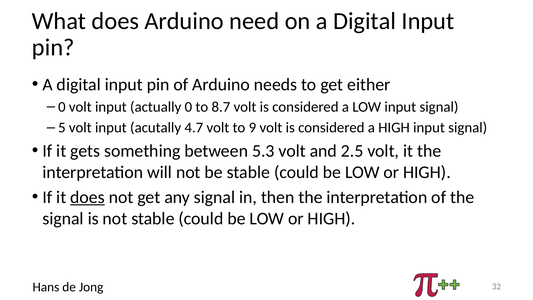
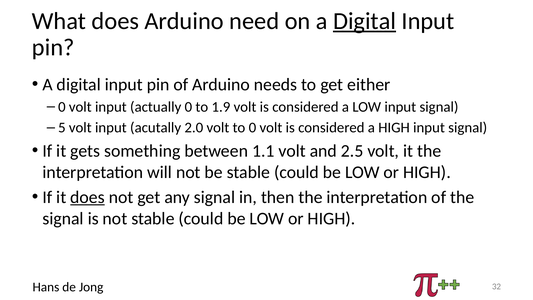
Digital at (365, 21) underline: none -> present
8.7: 8.7 -> 1.9
4.7: 4.7 -> 2.0
to 9: 9 -> 0
5.3: 5.3 -> 1.1
